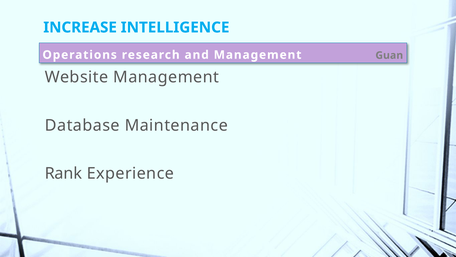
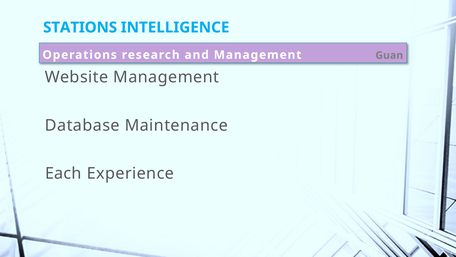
INCREASE: INCREASE -> STATIONS
Rank: Rank -> Each
